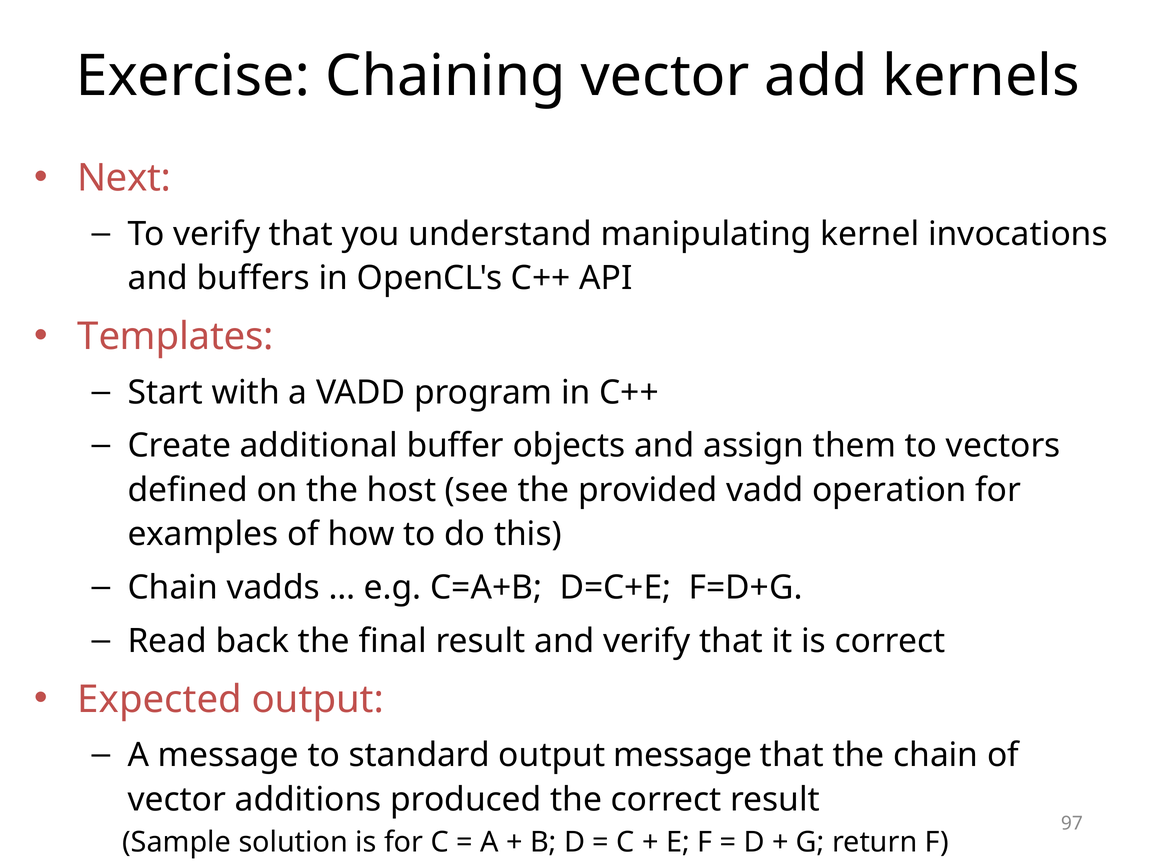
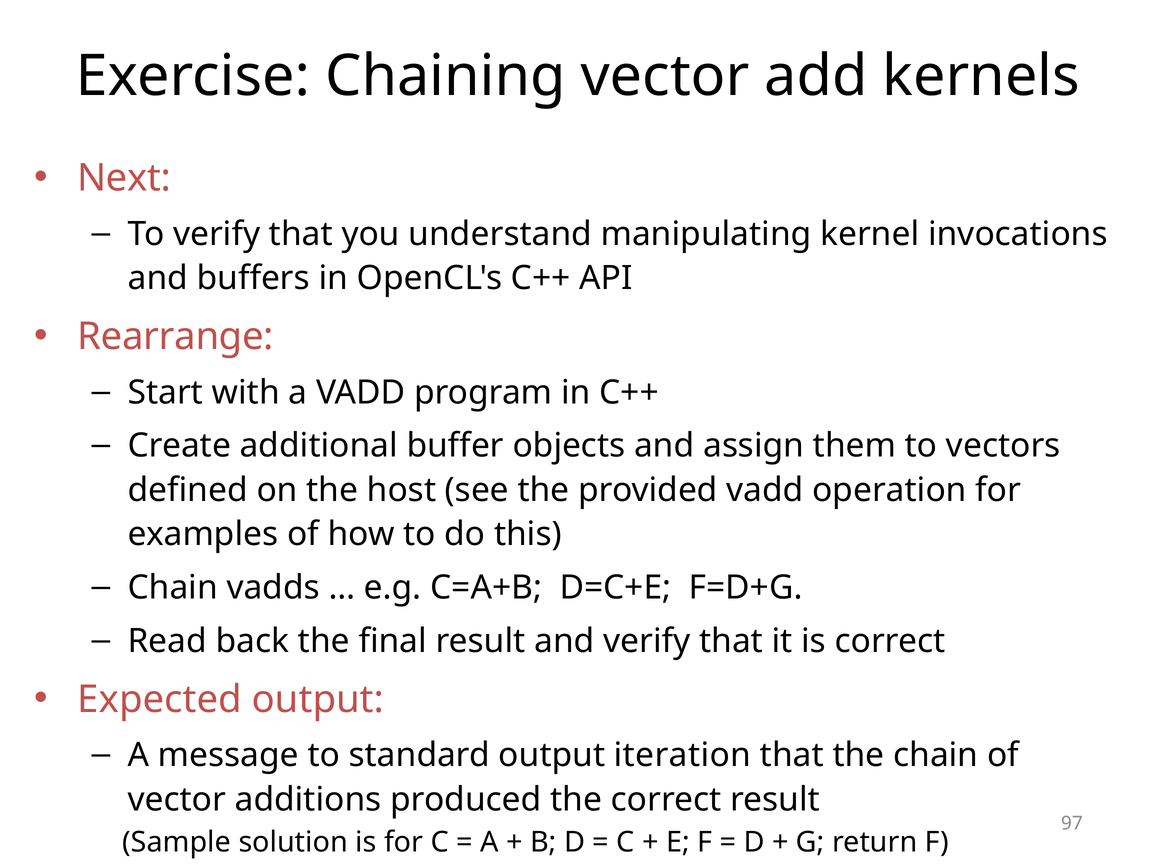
Templates: Templates -> Rearrange
output message: message -> iteration
